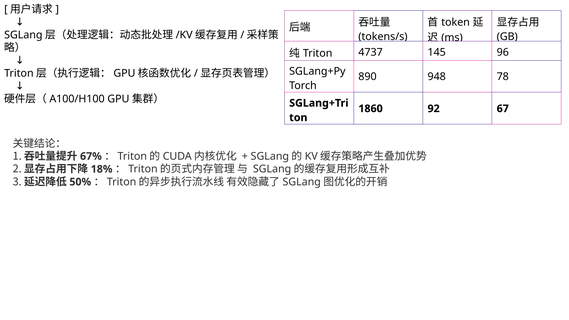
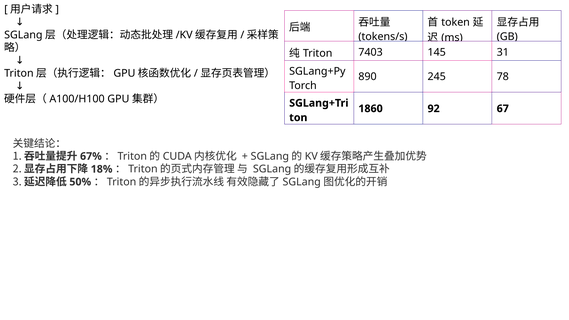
4737: 4737 -> 7403
96: 96 -> 31
948: 948 -> 245
